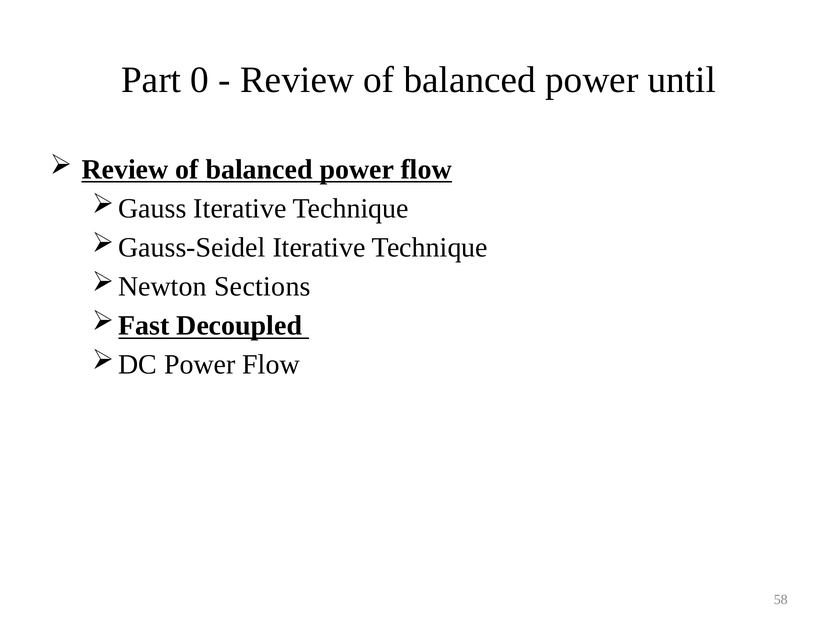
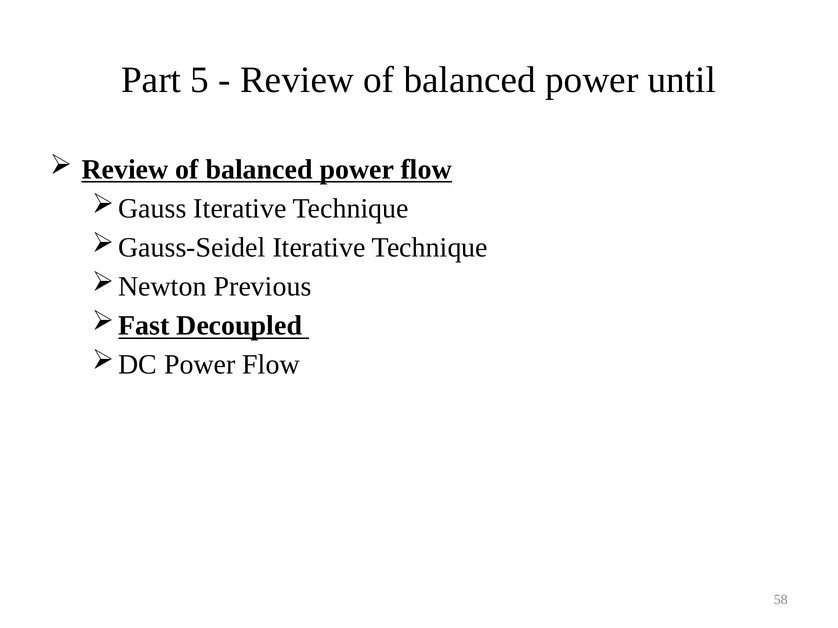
0: 0 -> 5
Sections: Sections -> Previous
